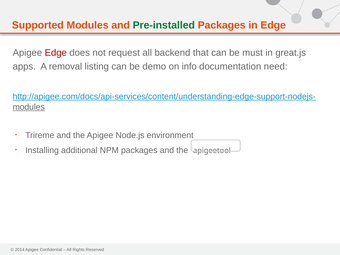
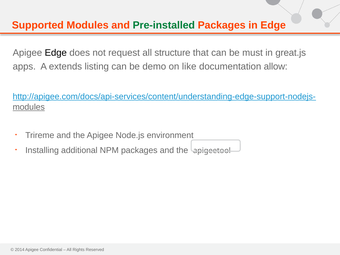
Edge at (56, 53) colour: red -> black
backend: backend -> structure
removal: removal -> extends
info: info -> like
need: need -> allow
